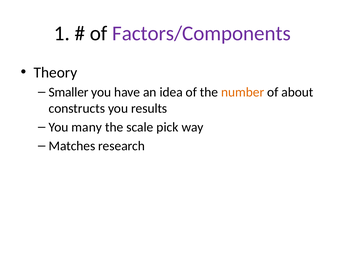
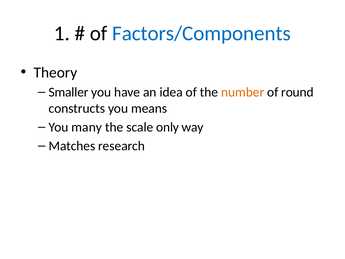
Factors/Components colour: purple -> blue
about: about -> round
results: results -> means
pick: pick -> only
